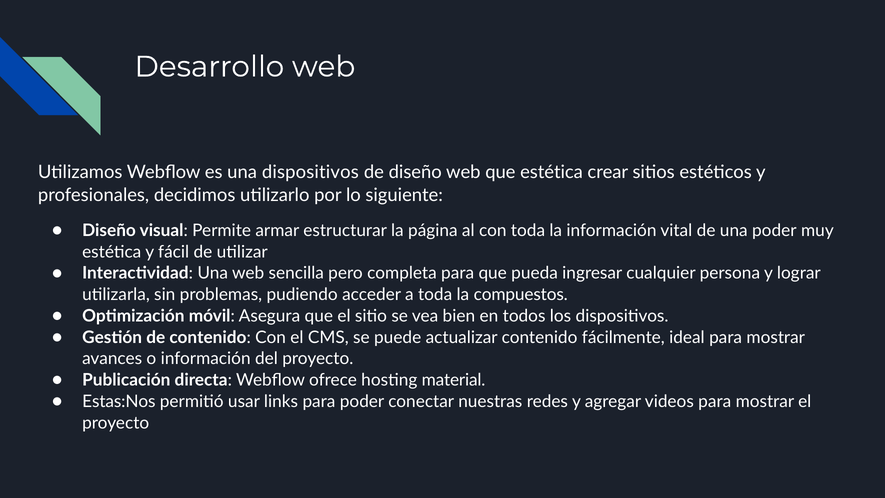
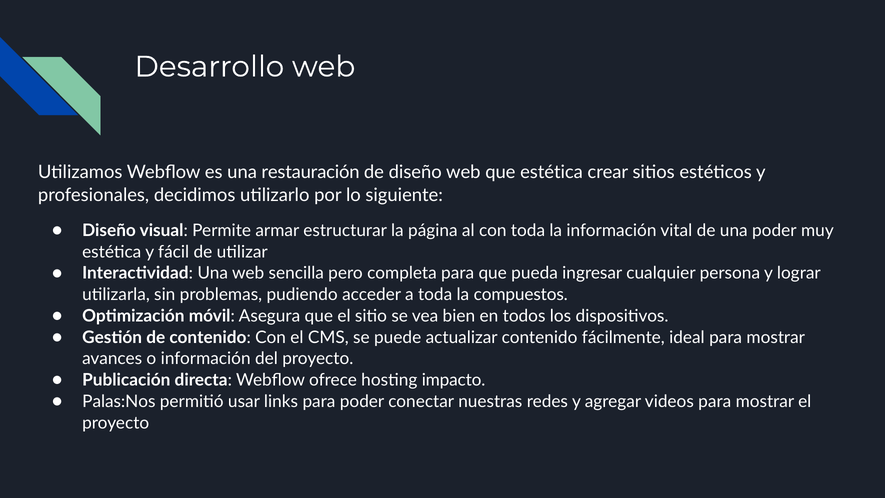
una dispositivos: dispositivos -> restauración
material: material -> impacto
Estas:Nos: Estas:Nos -> Palas:Nos
